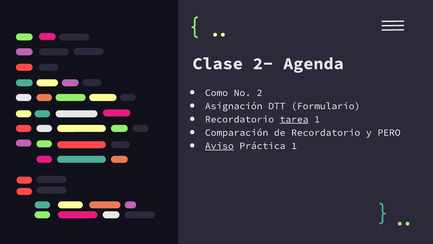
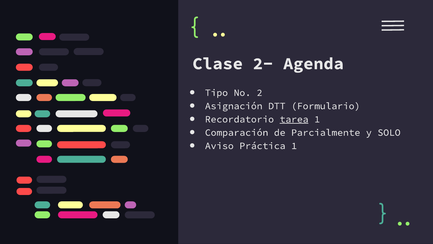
Como: Como -> Tipo
de Recordatorio: Recordatorio -> Parcialmente
PERO: PERO -> SOLO
Aviso underline: present -> none
